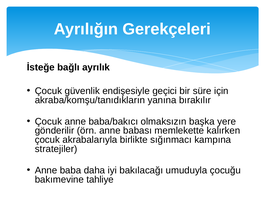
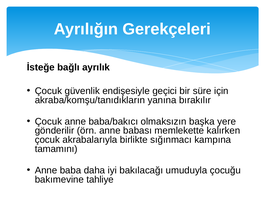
stratejiler: stratejiler -> tamamını
